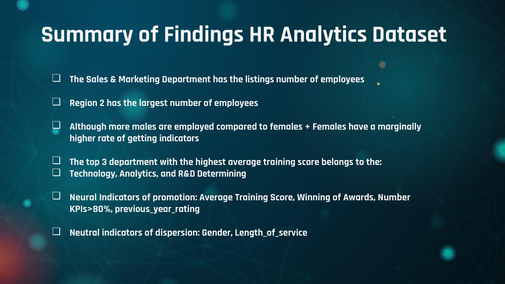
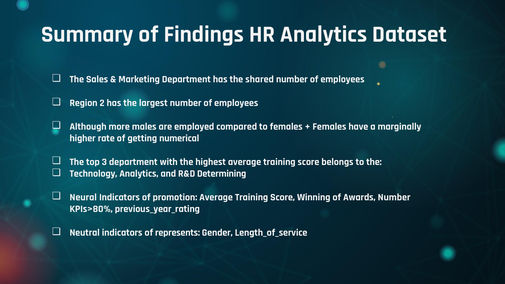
listings: listings -> shared
getting indicators: indicators -> numerical
dispersion: dispersion -> represents
